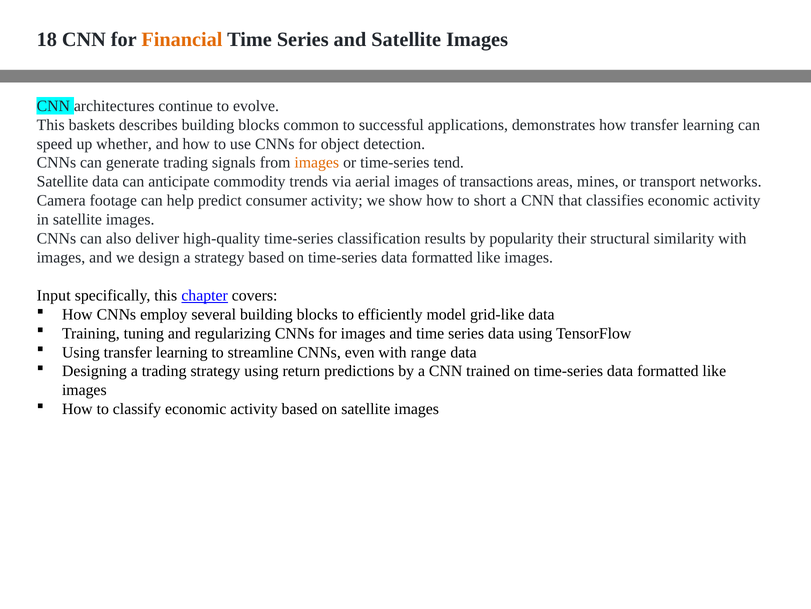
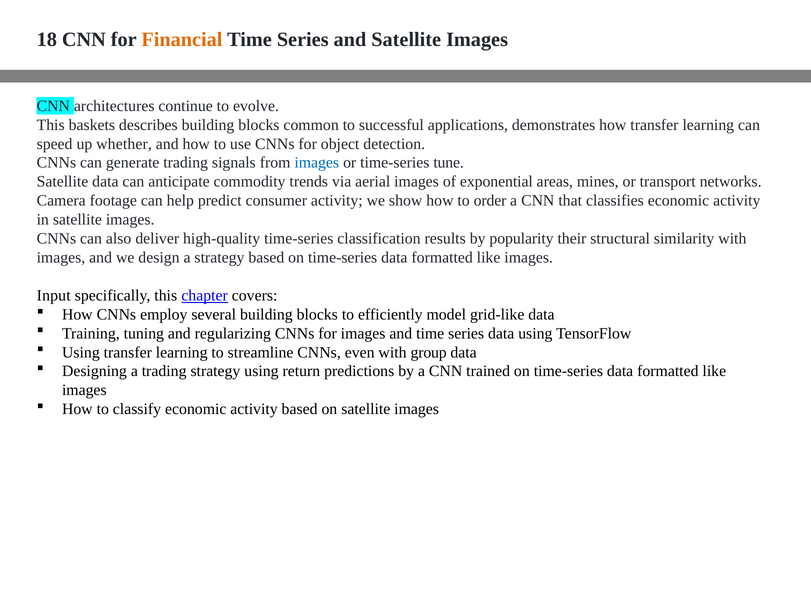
images at (317, 163) colour: orange -> blue
tend: tend -> tune
transactions: transactions -> exponential
short: short -> order
range: range -> group
